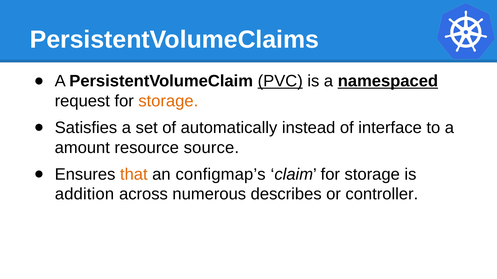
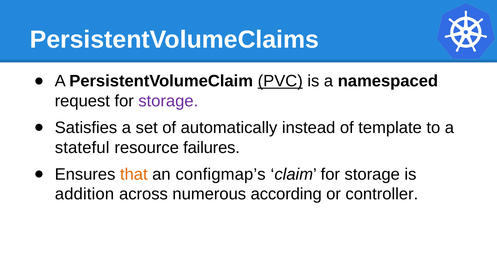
namespaced underline: present -> none
storage at (168, 101) colour: orange -> purple
interface: interface -> template
amount: amount -> stateful
source: source -> failures
describes: describes -> according
